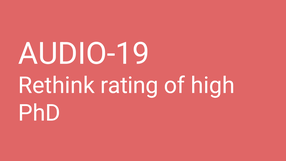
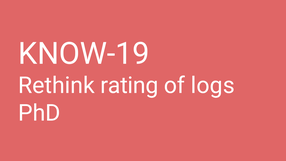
AUDIO-19: AUDIO-19 -> KNOW-19
high: high -> logs
